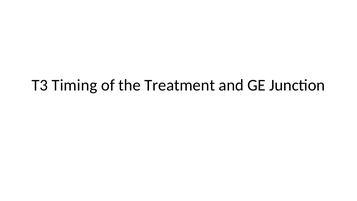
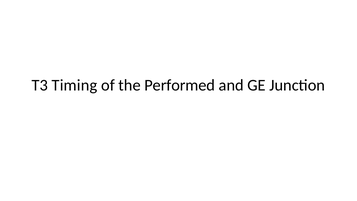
Treatment: Treatment -> Performed
